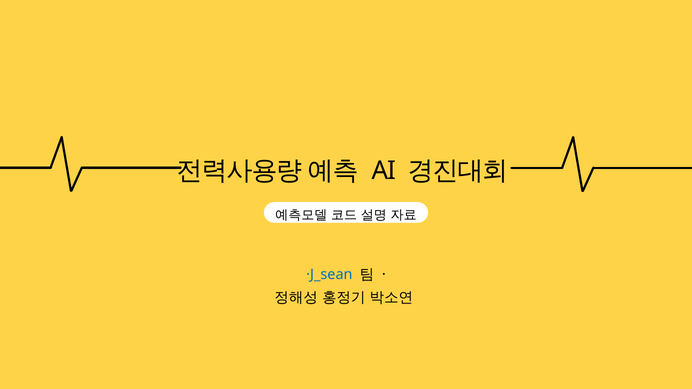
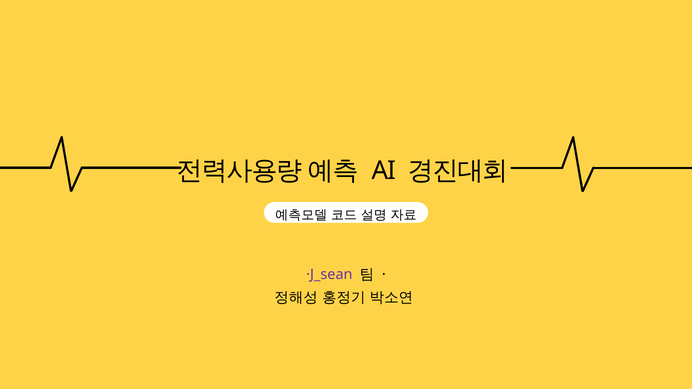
·J_sean colour: blue -> purple
